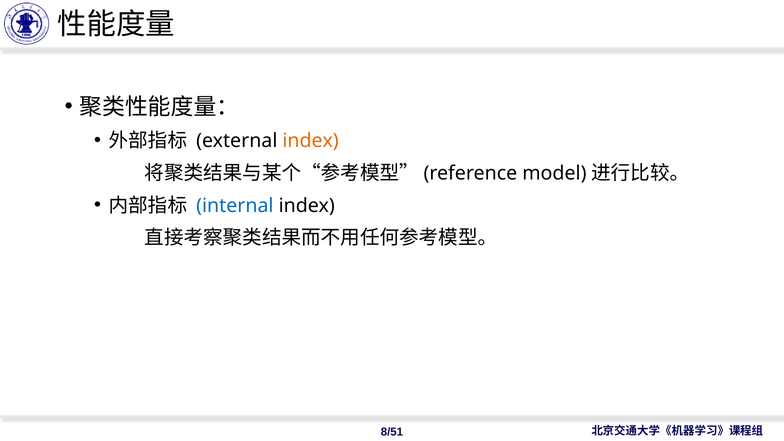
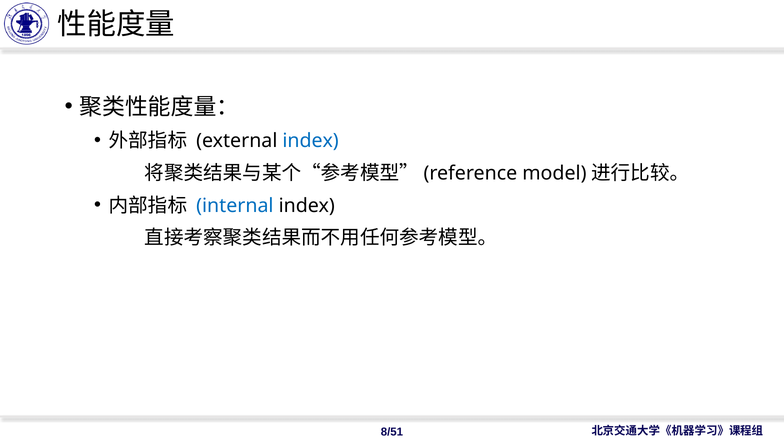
index at (311, 141) colour: orange -> blue
